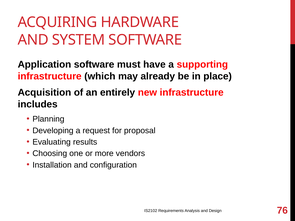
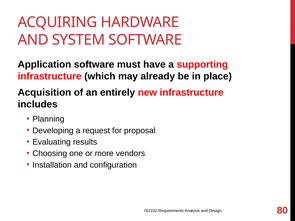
76: 76 -> 80
